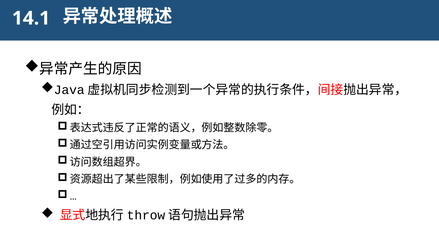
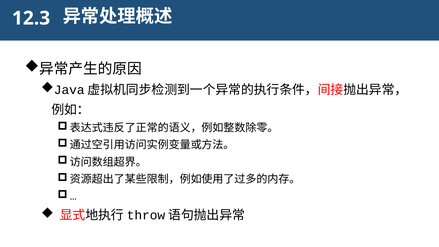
14.1: 14.1 -> 12.3
